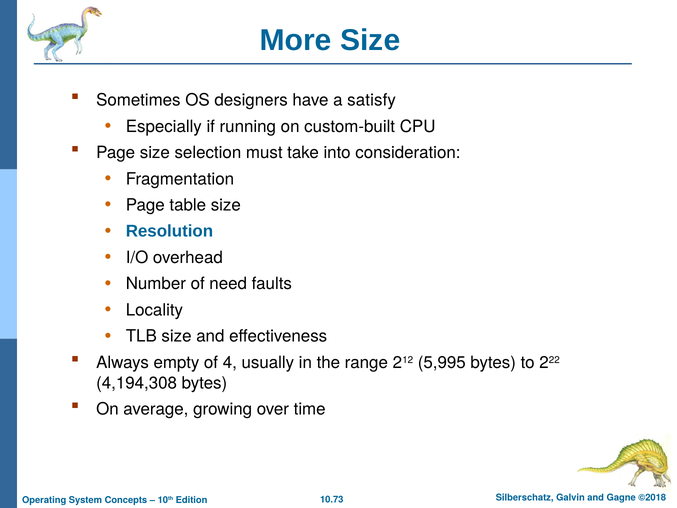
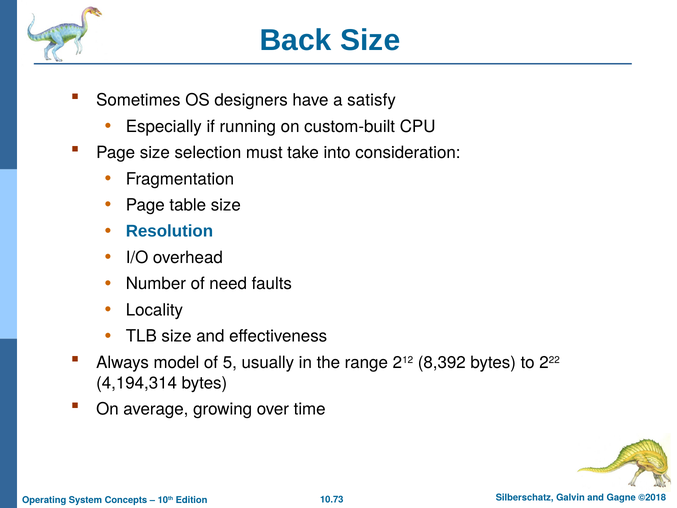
More: More -> Back
empty: empty -> model
4: 4 -> 5
5,995: 5,995 -> 8,392
4,194,308: 4,194,308 -> 4,194,314
